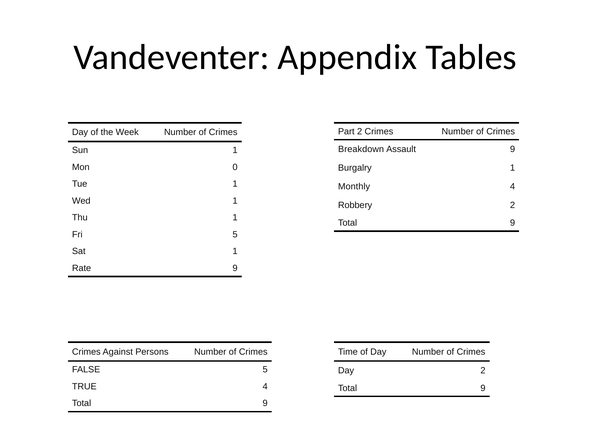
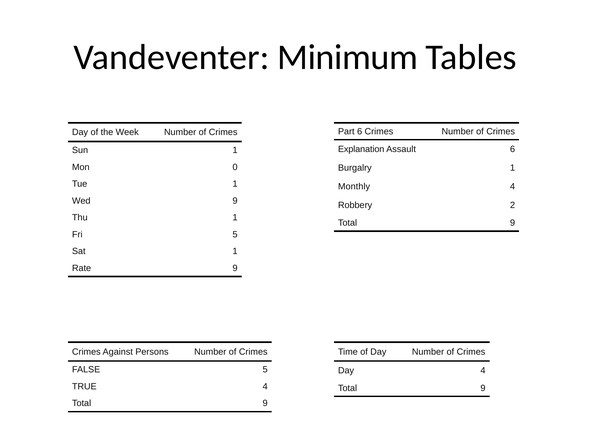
Appendix: Appendix -> Minimum
Part 2: 2 -> 6
Breakdown: Breakdown -> Explanation
Assault 9: 9 -> 6
Wed 1: 1 -> 9
Day 2: 2 -> 4
